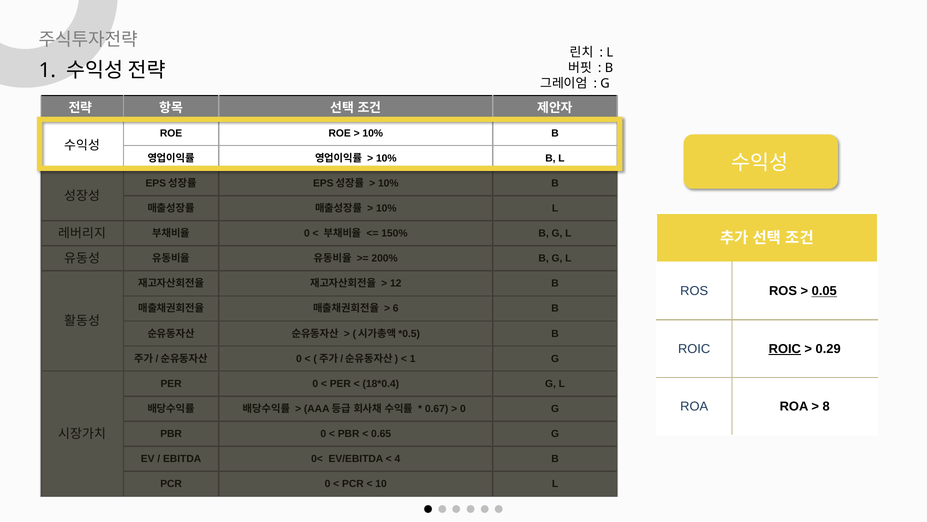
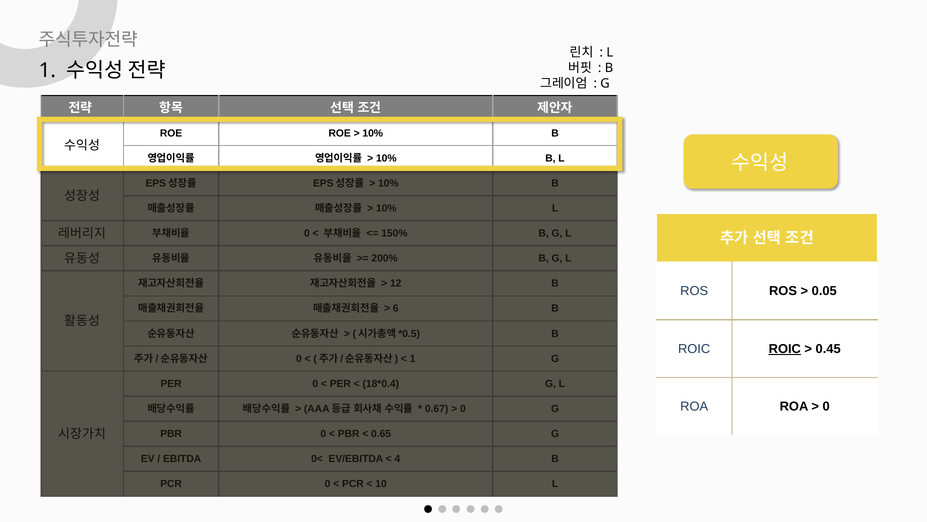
0.05 underline: present -> none
0.29: 0.29 -> 0.45
8 at (826, 406): 8 -> 0
